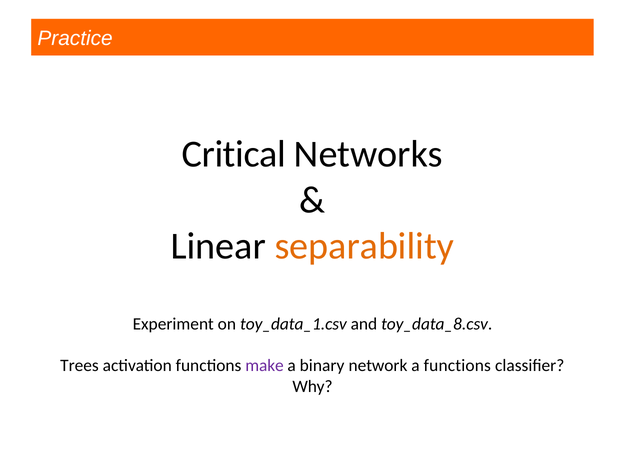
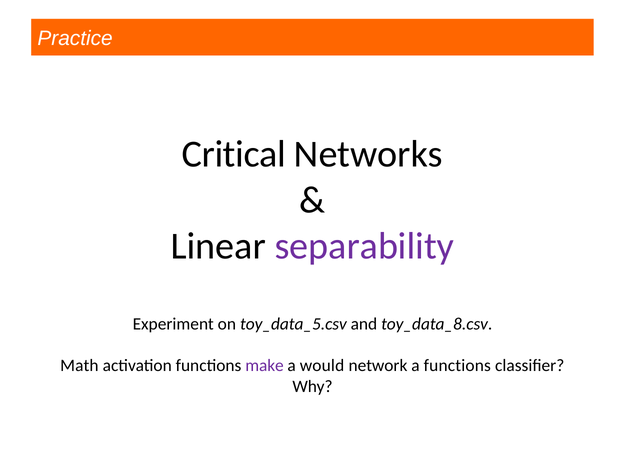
separability colour: orange -> purple
toy_data_1.csv: toy_data_1.csv -> toy_data_5.csv
Trees: Trees -> Math
binary: binary -> would
